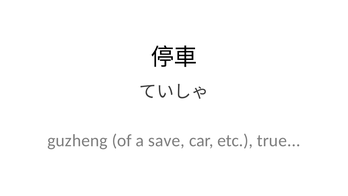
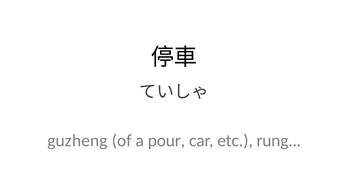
save: save -> pour
true: true -> rung
